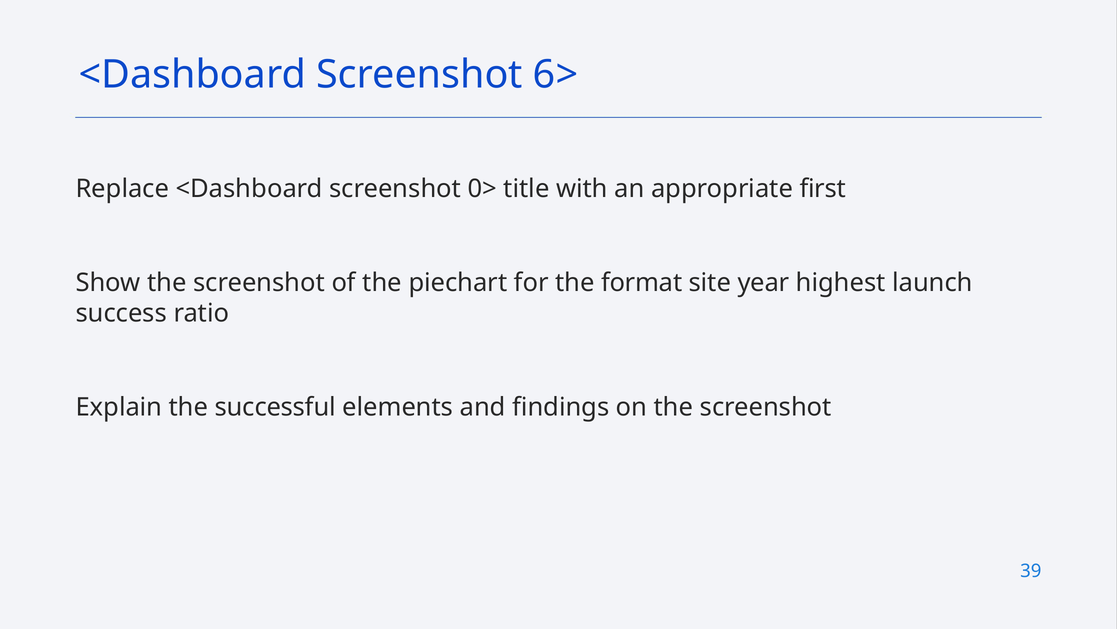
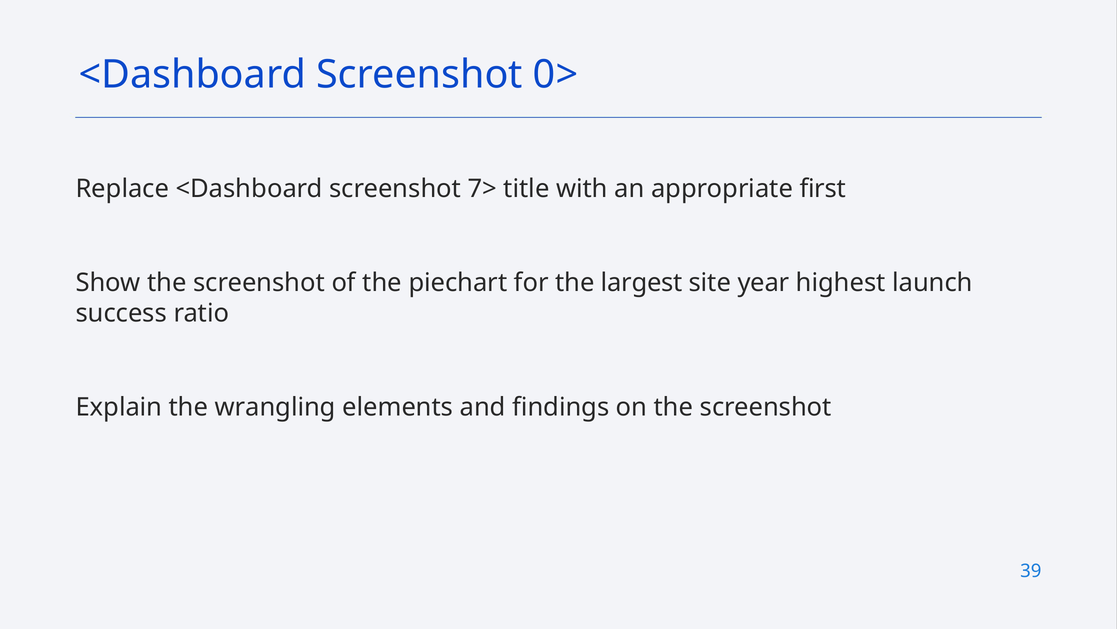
6>: 6> -> 0>
0>: 0> -> 7>
format: format -> largest
successful: successful -> wrangling
